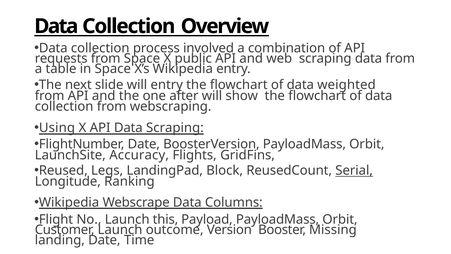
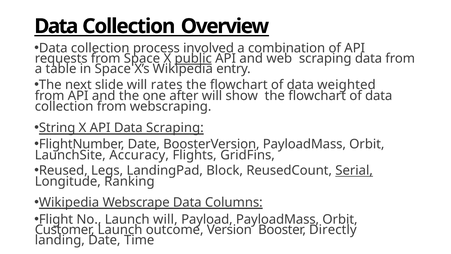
public underline: none -> present
will entry: entry -> rates
Using: Using -> String
Launch this: this -> will
Missing: Missing -> Directly
